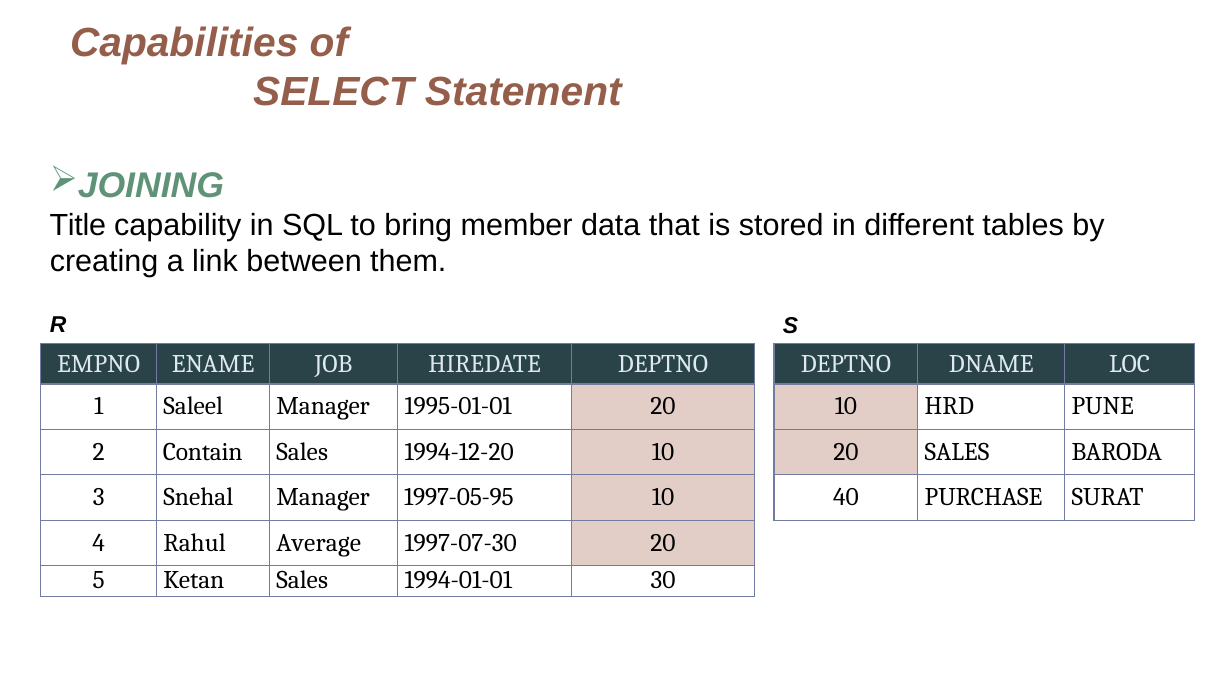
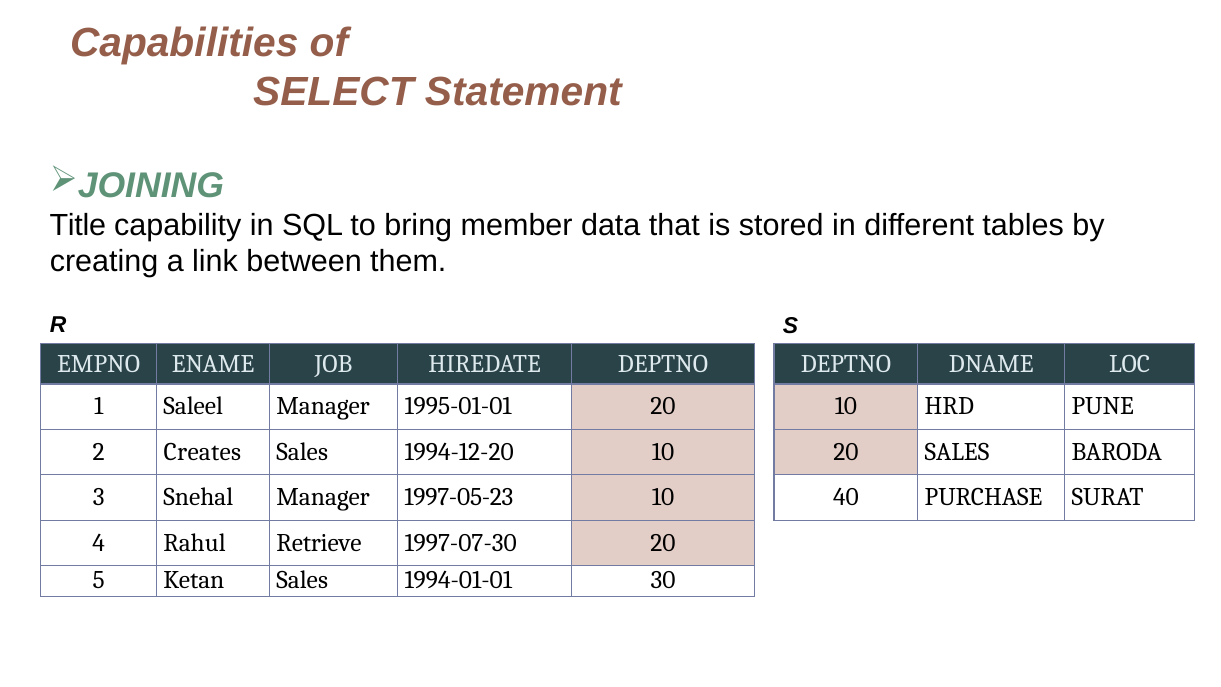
Contain: Contain -> Creates
1997-05-95: 1997-05-95 -> 1997-05-23
Average: Average -> Retrieve
